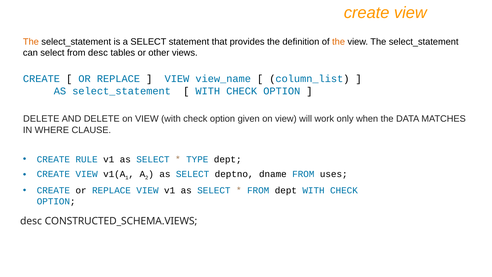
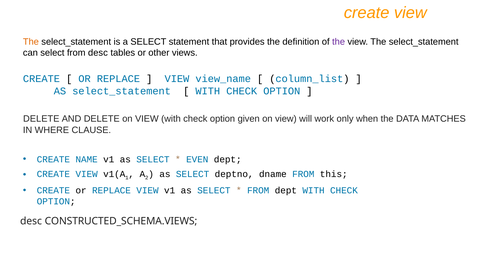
the at (339, 42) colour: orange -> purple
RULE: RULE -> NAME
TYPE: TYPE -> EVEN
uses: uses -> this
